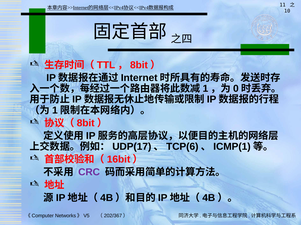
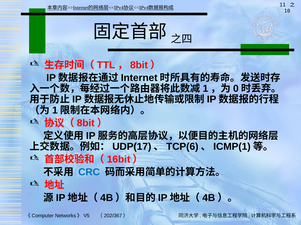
CRC colour: purple -> blue
